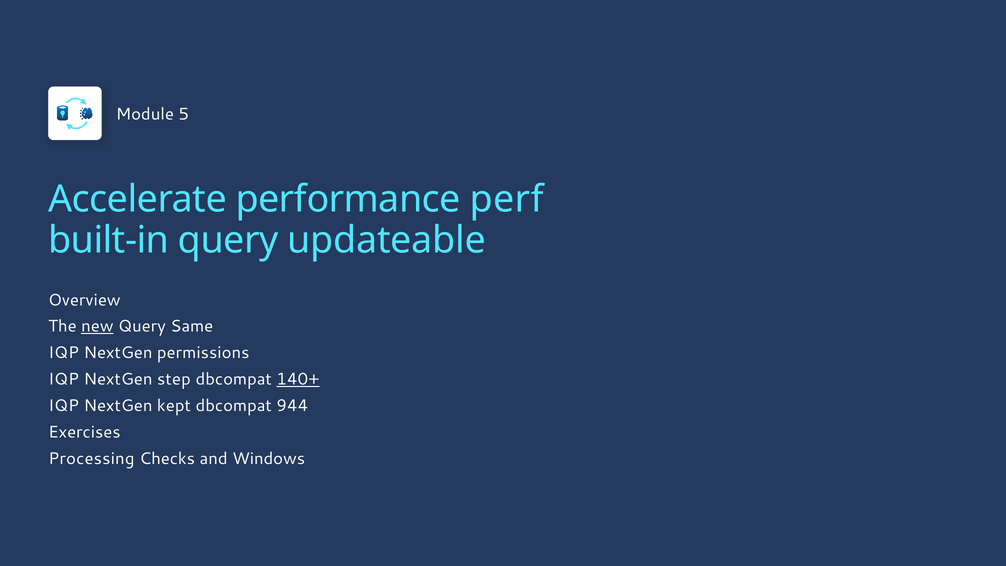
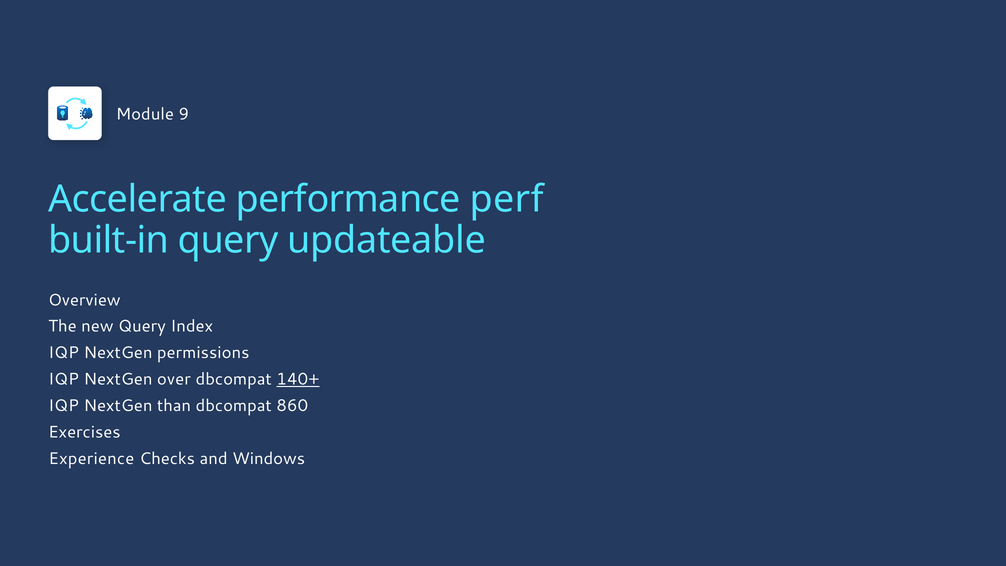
5: 5 -> 9
new underline: present -> none
Same: Same -> Index
step: step -> over
kept: kept -> than
944: 944 -> 860
Processing: Processing -> Experience
